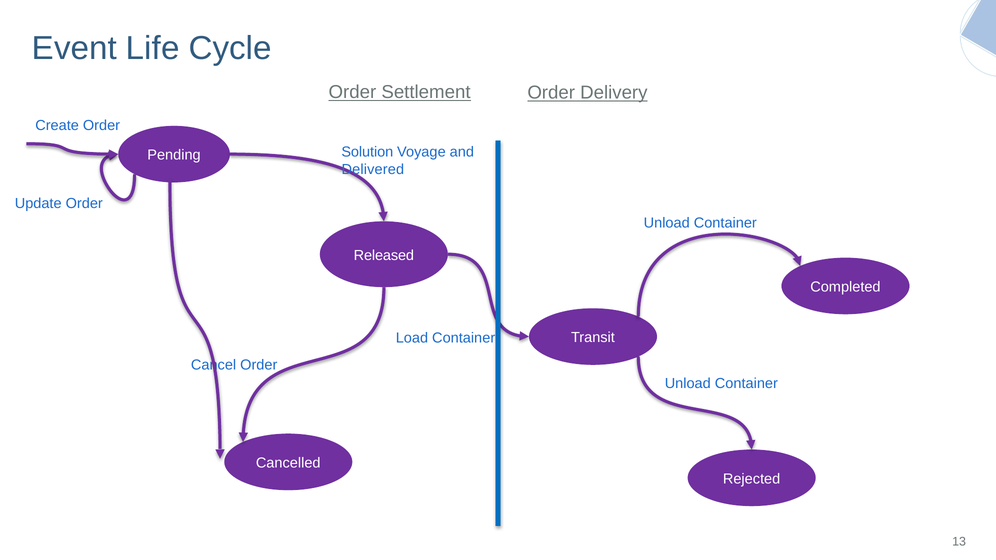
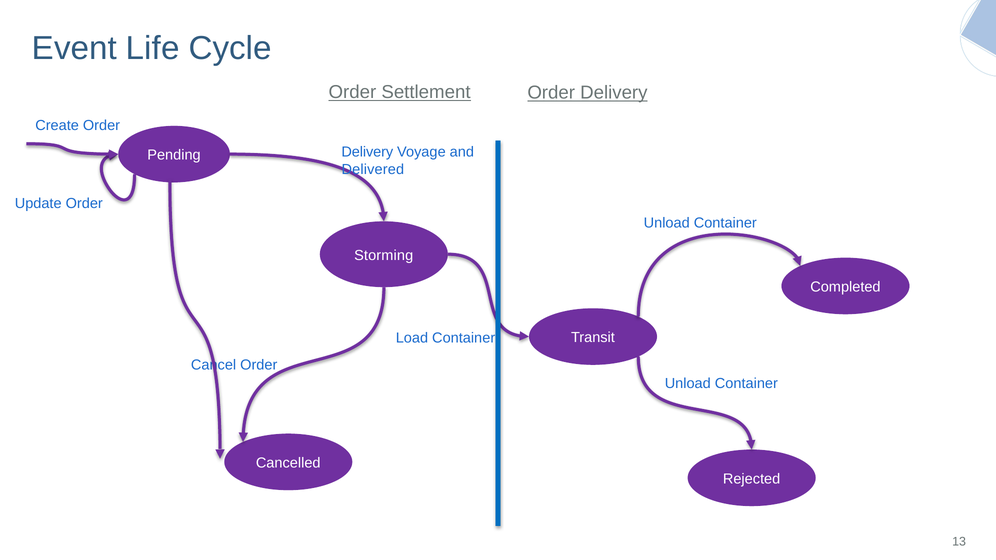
Solution at (367, 152): Solution -> Delivery
Released: Released -> Storming
